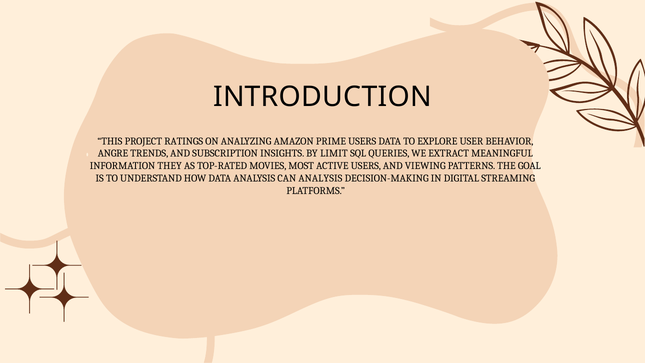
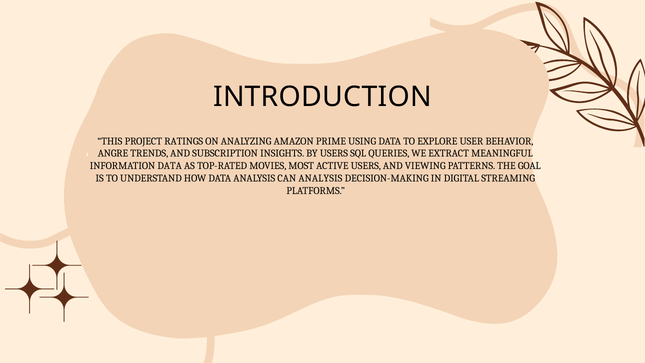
PRIME USERS: USERS -> USING
BY LIMIT: LIMIT -> USERS
INFORMATION THEY: THEY -> DATA
